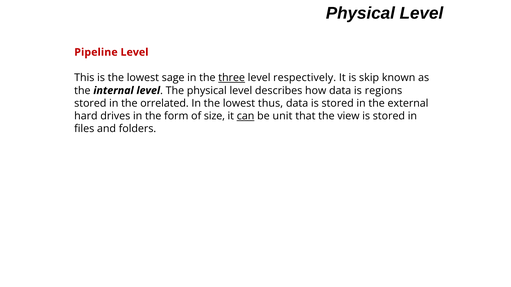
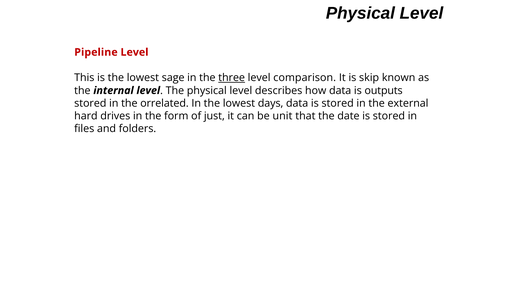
respectively: respectively -> comparison
regions: regions -> outputs
thus: thus -> days
size: size -> just
can underline: present -> none
view: view -> date
